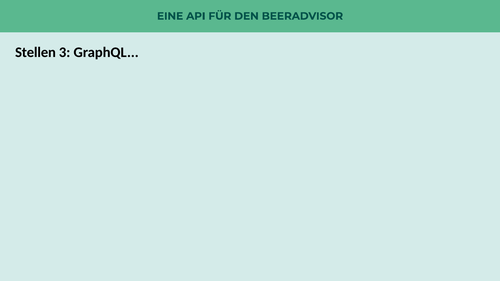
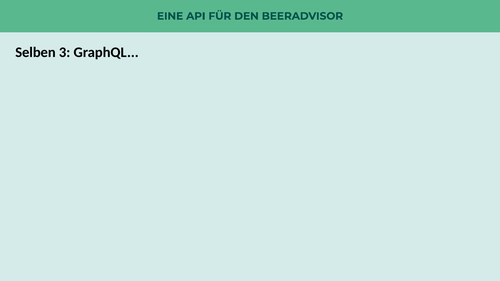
Stellen: Stellen -> Selben
